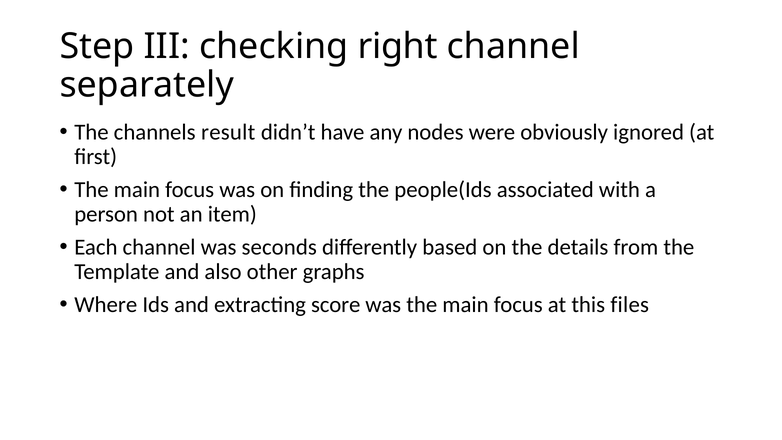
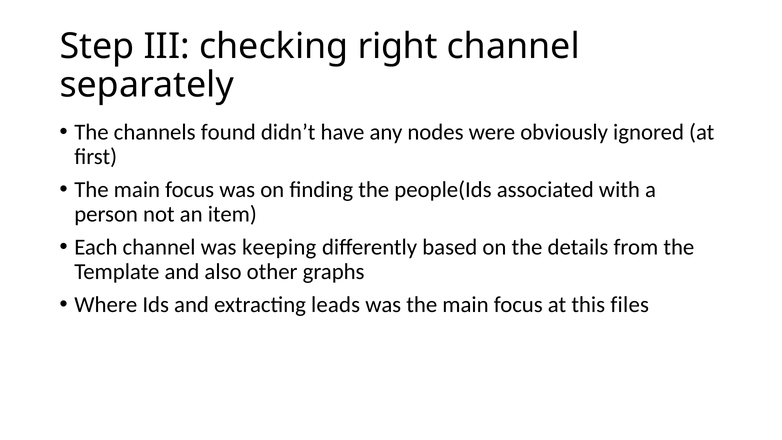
result: result -> found
seconds: seconds -> keeping
score: score -> leads
